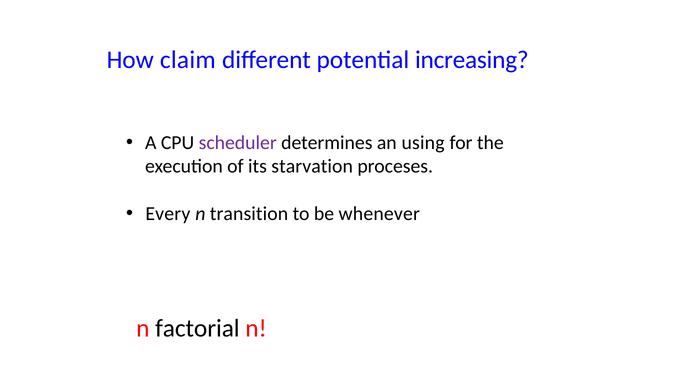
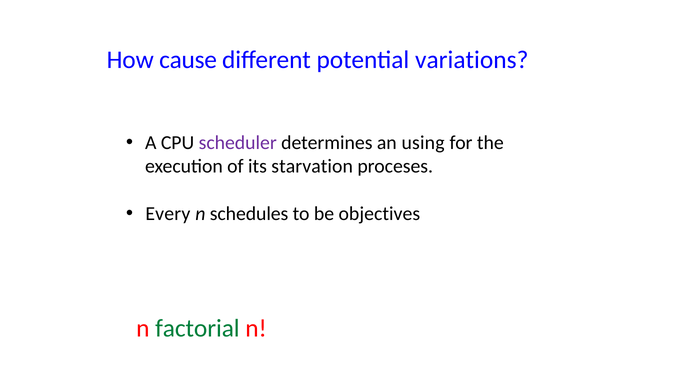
claim: claim -> cause
increasing: increasing -> variations
transition: transition -> schedules
whenever: whenever -> objectives
factorial colour: black -> green
